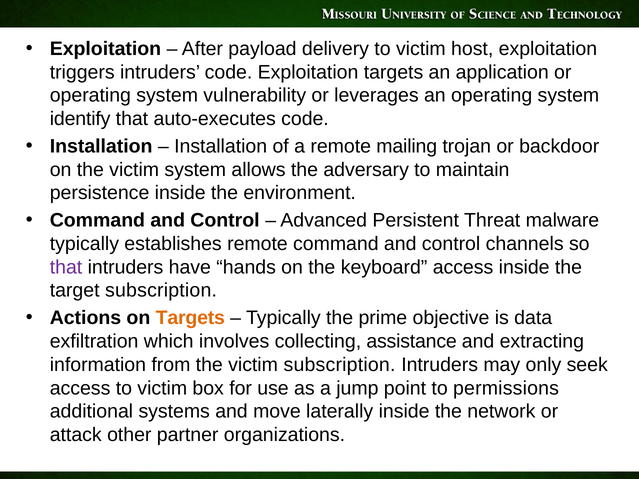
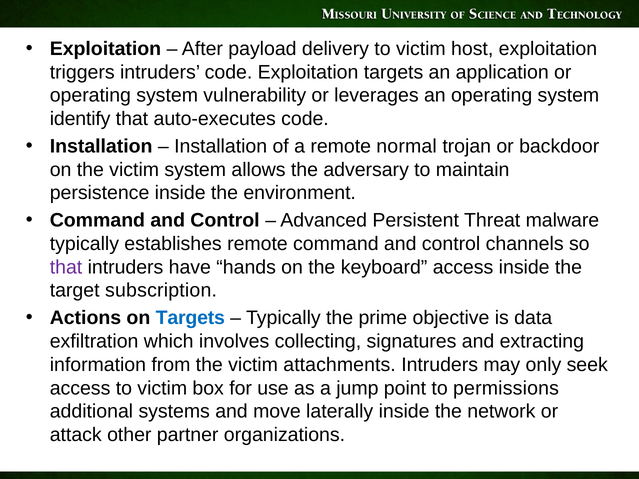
mailing: mailing -> normal
Targets at (190, 318) colour: orange -> blue
assistance: assistance -> signatures
victim subscription: subscription -> attachments
